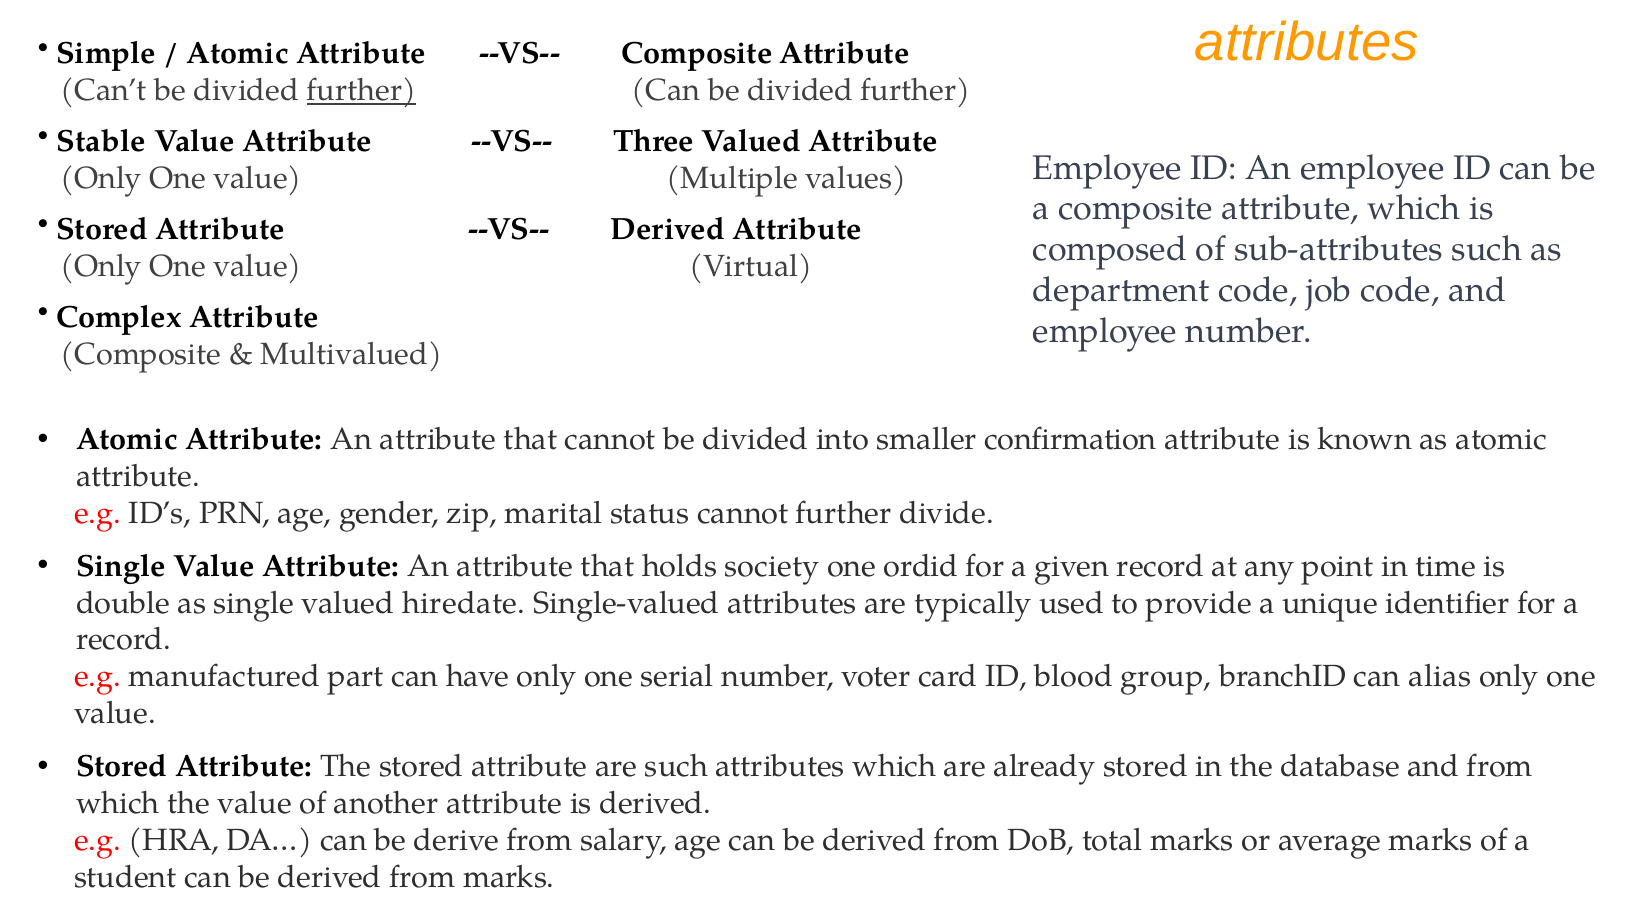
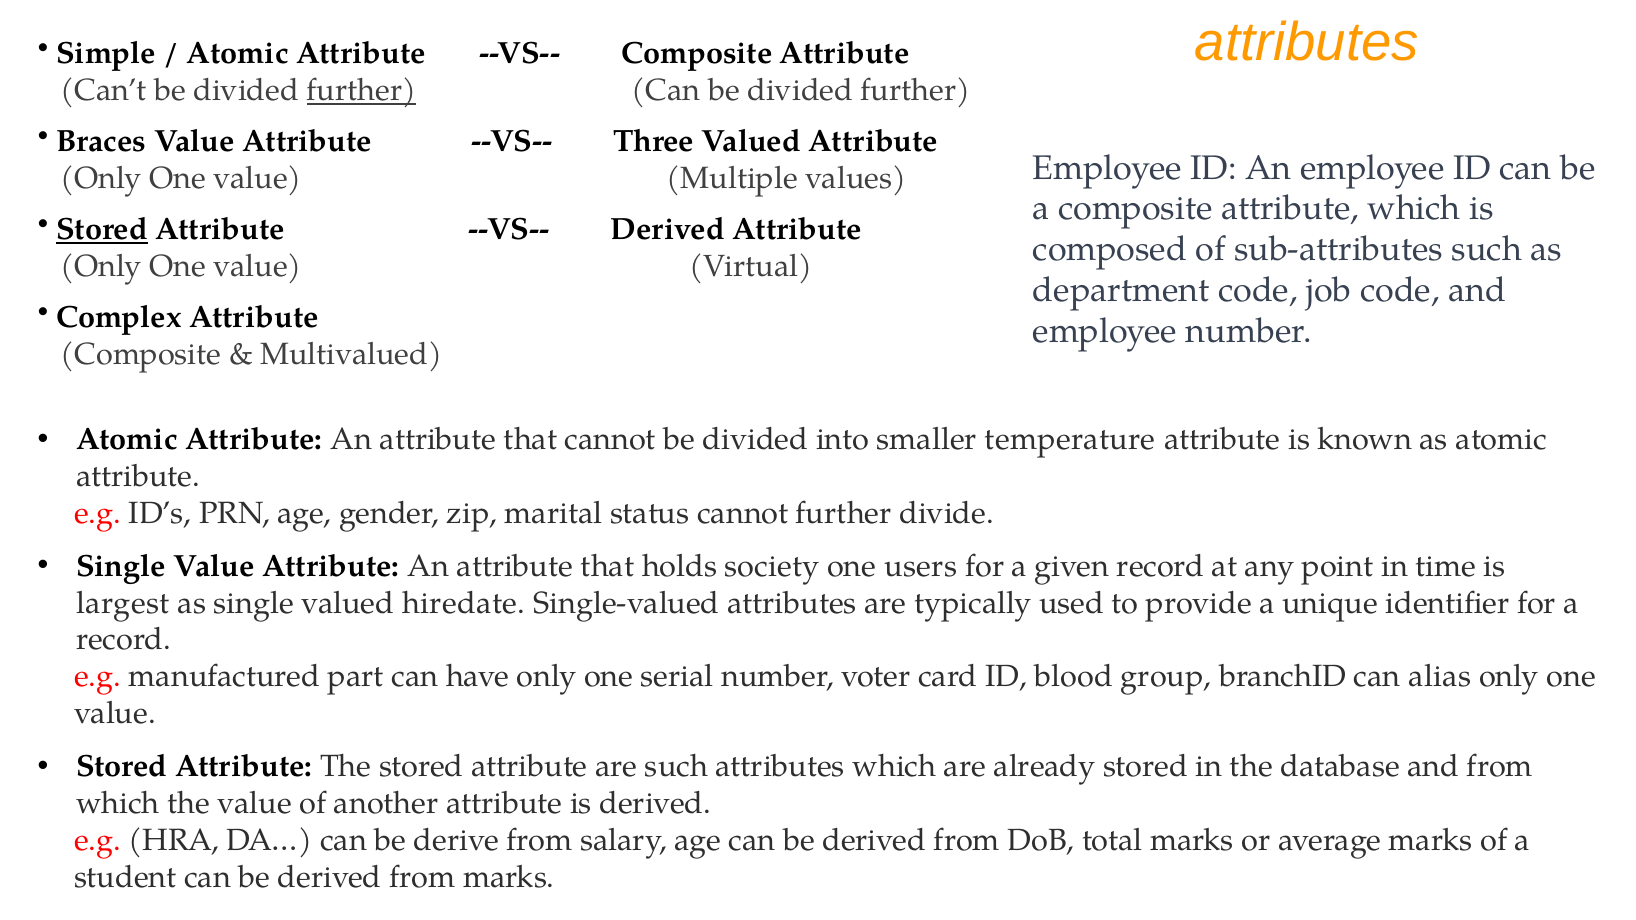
Stable: Stable -> Braces
Stored at (102, 230) underline: none -> present
confirmation: confirmation -> temperature
ordid: ordid -> users
double: double -> largest
